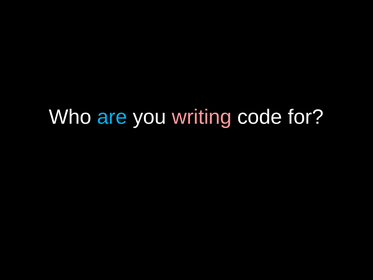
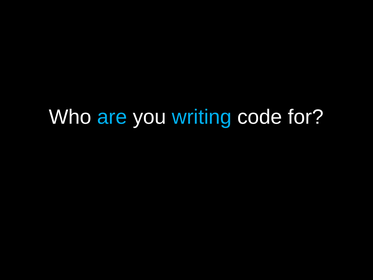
writing colour: pink -> light blue
